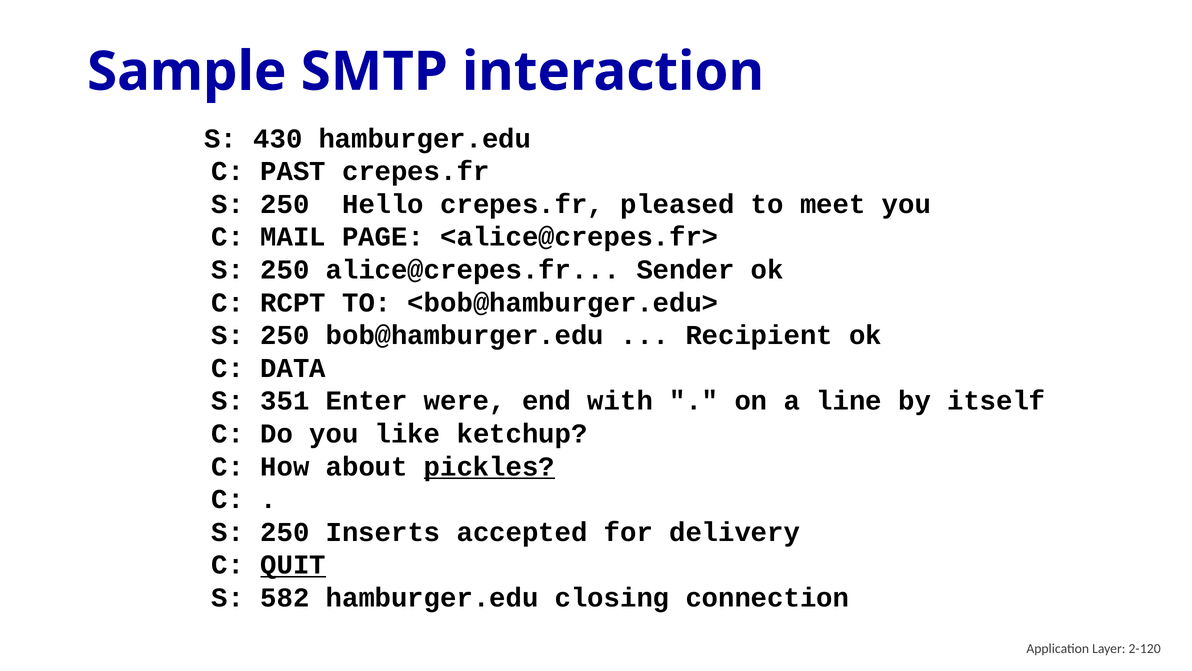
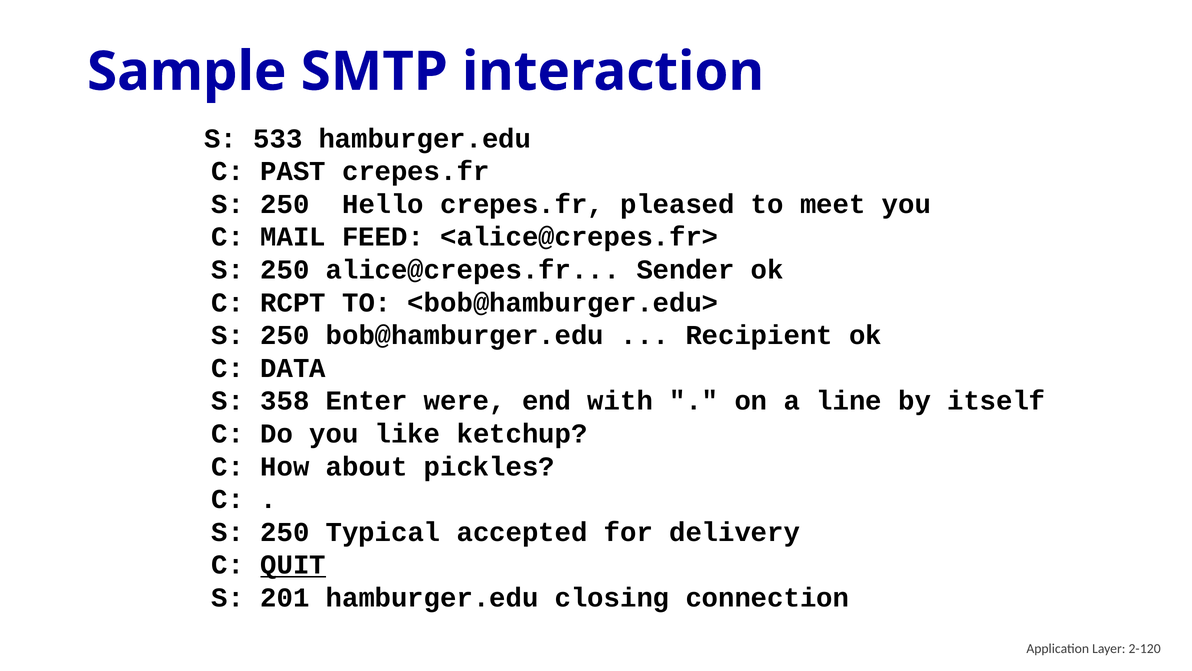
430: 430 -> 533
PAGE: PAGE -> FEED
351: 351 -> 358
pickles underline: present -> none
Inserts: Inserts -> Typical
582: 582 -> 201
